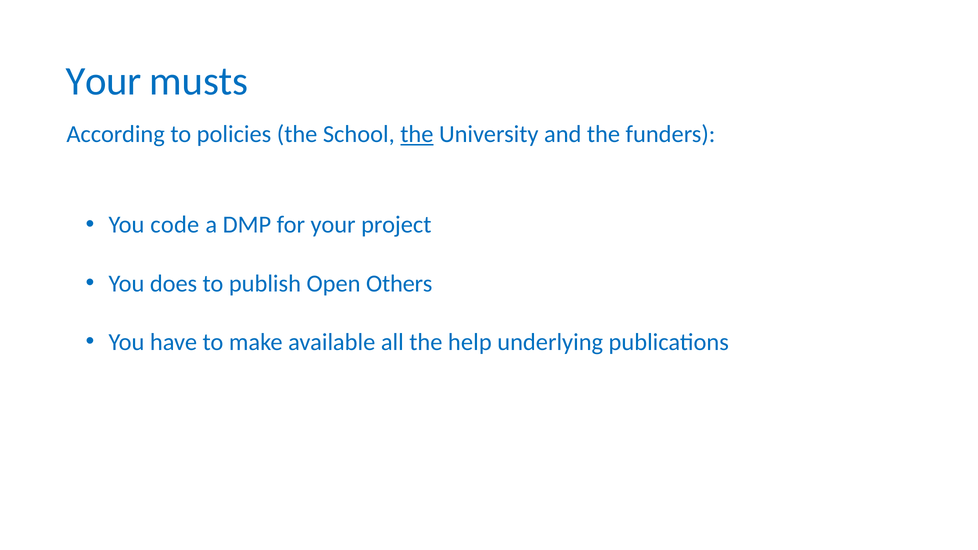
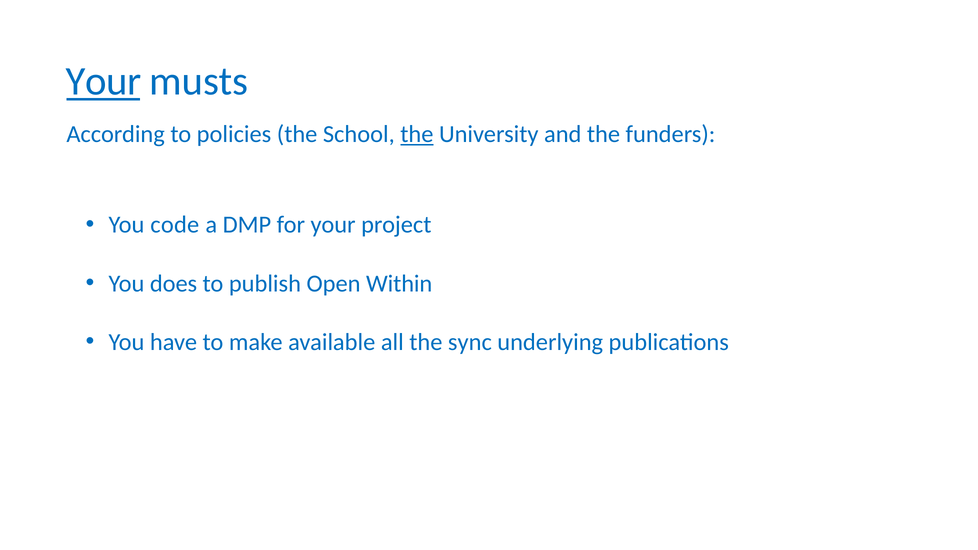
Your at (103, 82) underline: none -> present
Others: Others -> Within
help: help -> sync
